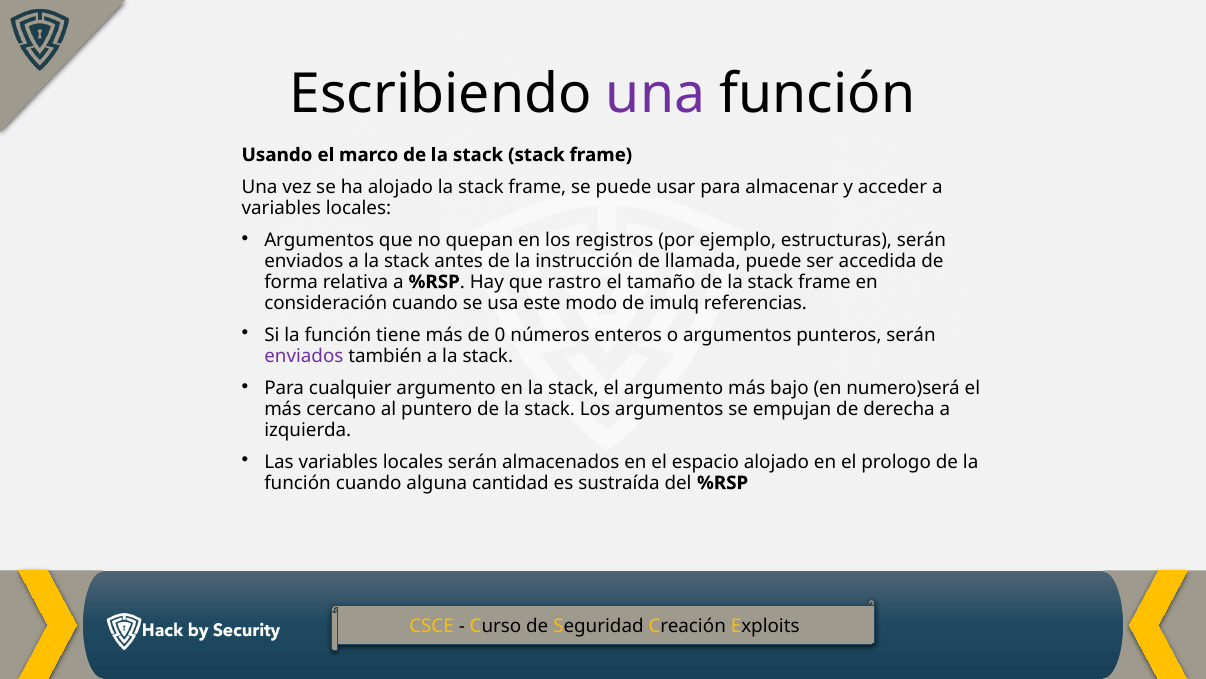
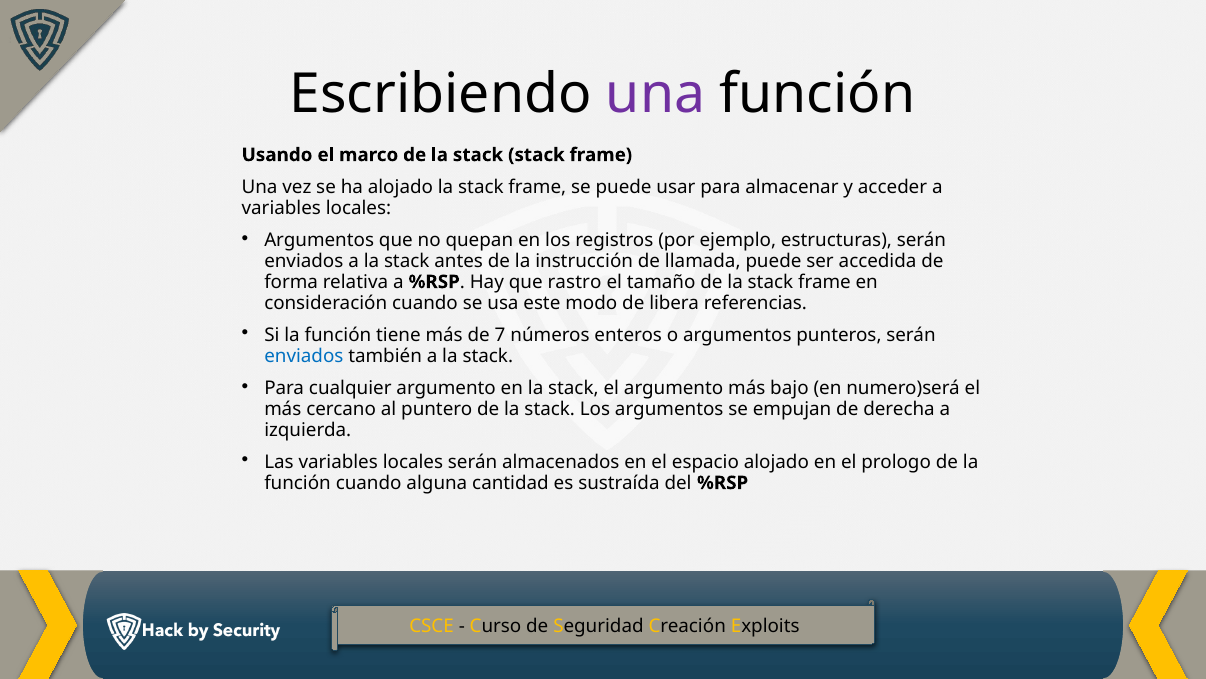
imulq: imulq -> libera
0: 0 -> 7
enviados at (304, 356) colour: purple -> blue
